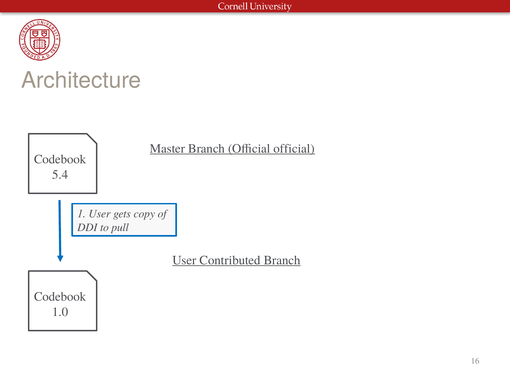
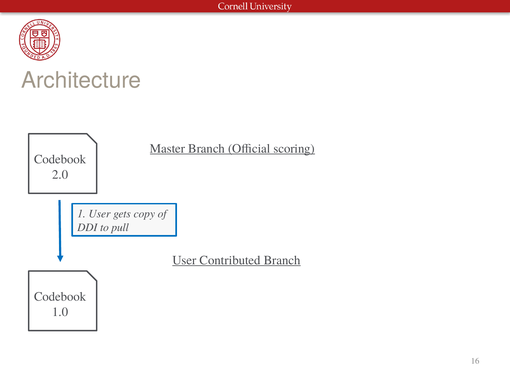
Official official: official -> scoring
5.4: 5.4 -> 2.0
